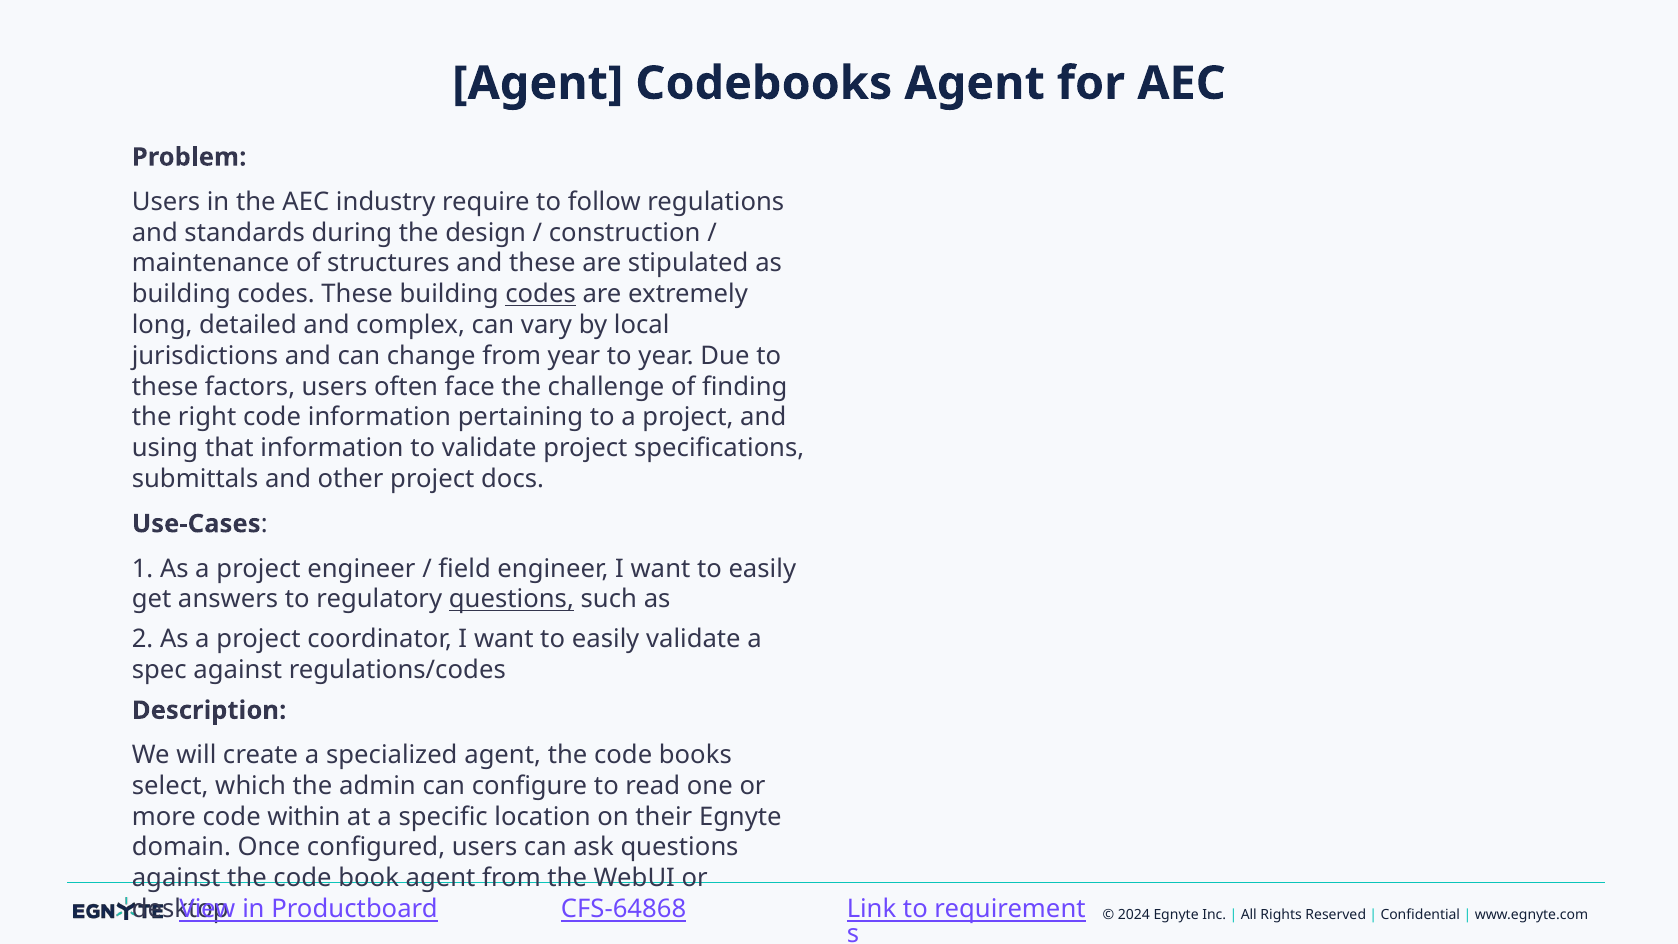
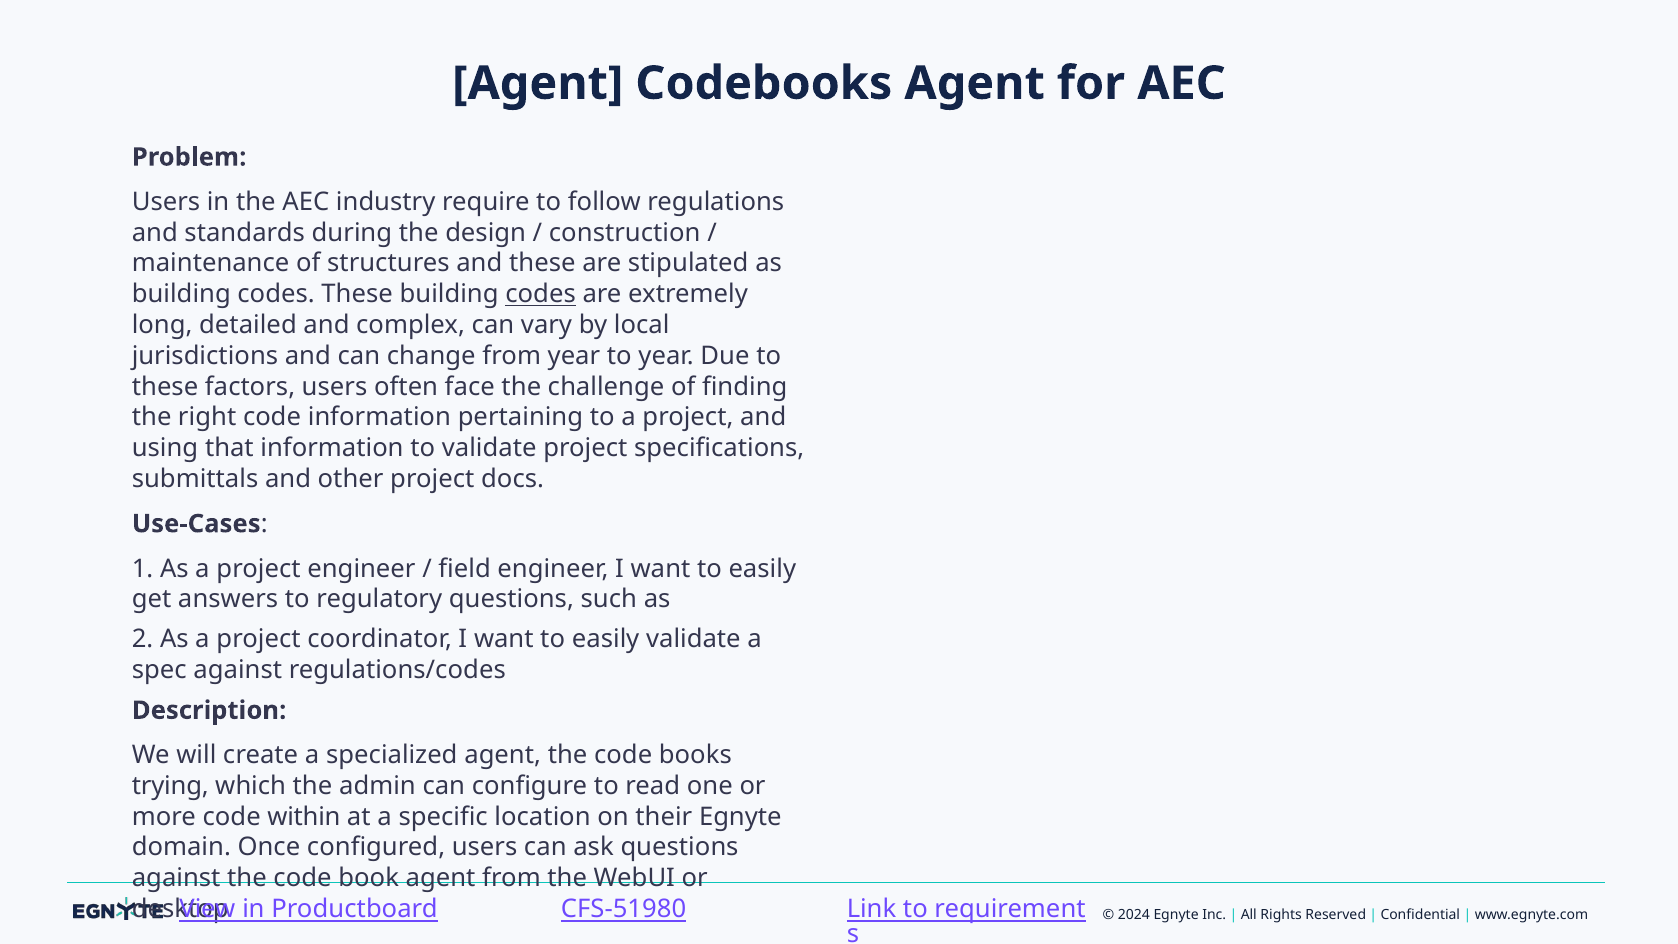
questions at (511, 599) underline: present -> none
select: select -> trying
CFS-64868: CFS-64868 -> CFS-51980
